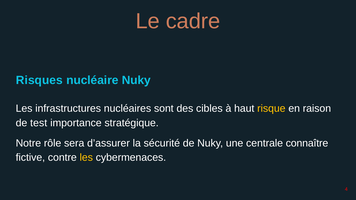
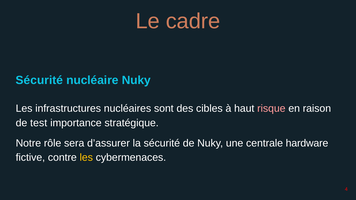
Risques at (39, 80): Risques -> Sécurité
risque colour: yellow -> pink
connaître: connaître -> hardware
